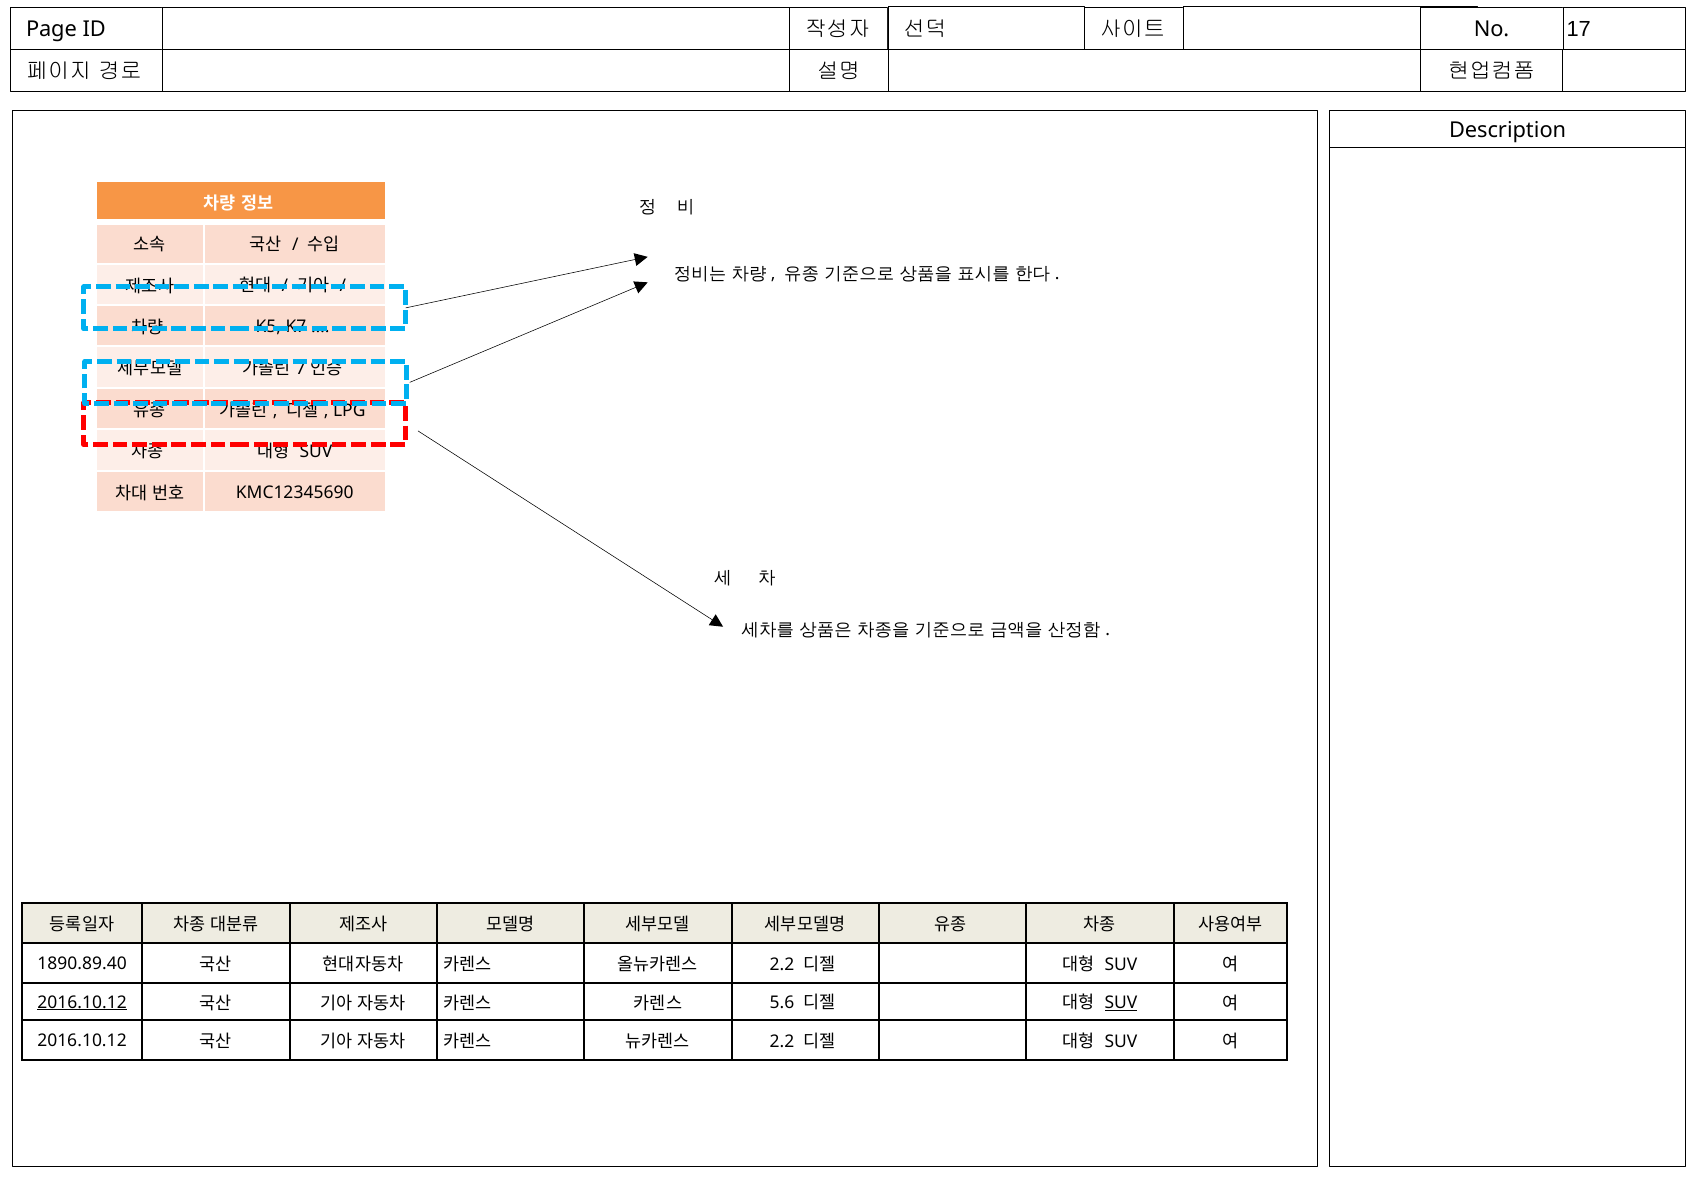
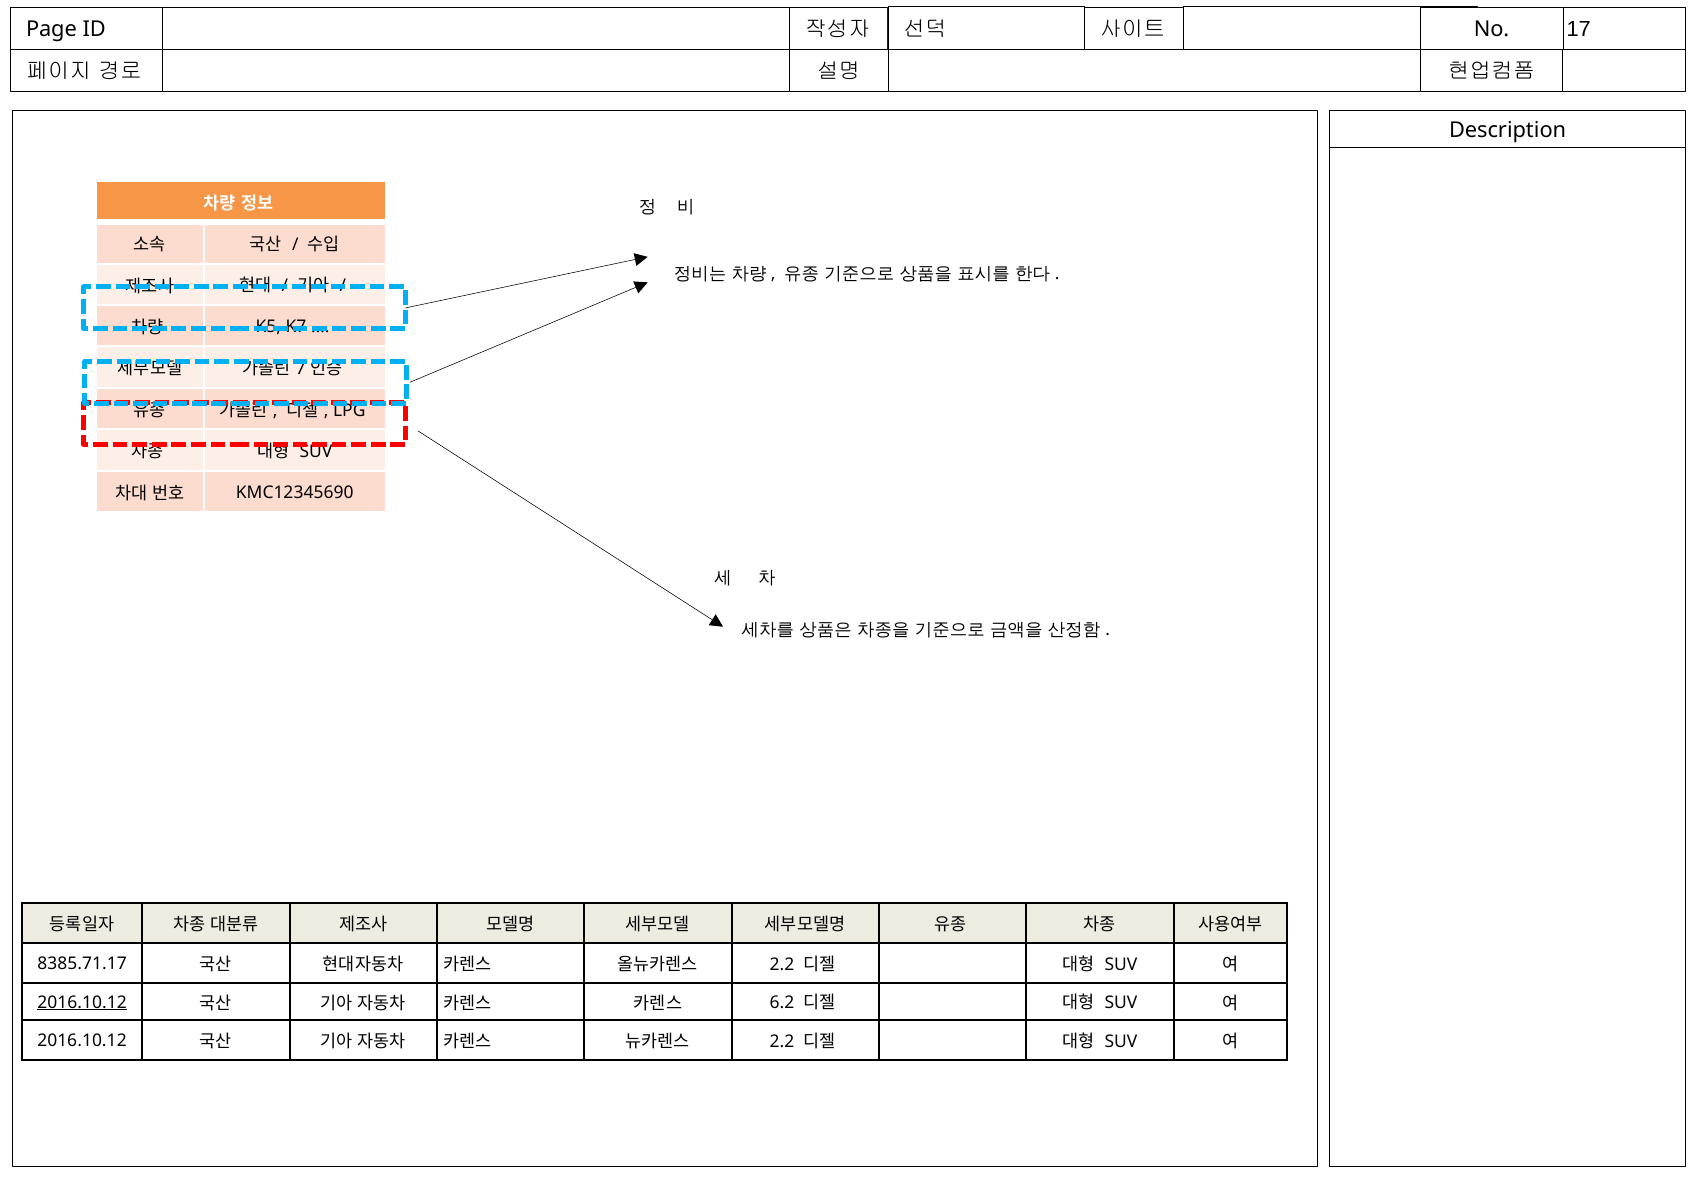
1890.89.40: 1890.89.40 -> 8385.71.17
5.6: 5.6 -> 6.2
SUV at (1121, 1003) underline: present -> none
